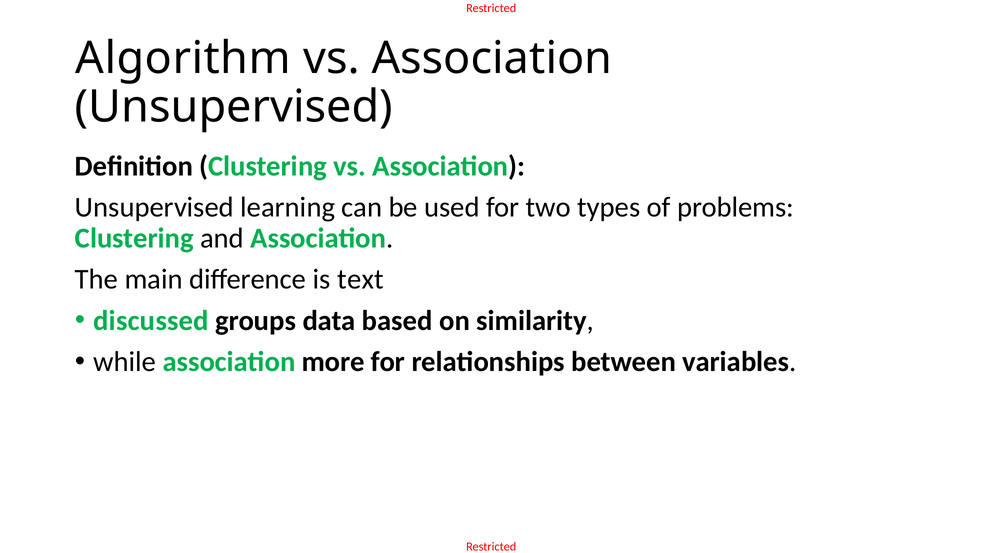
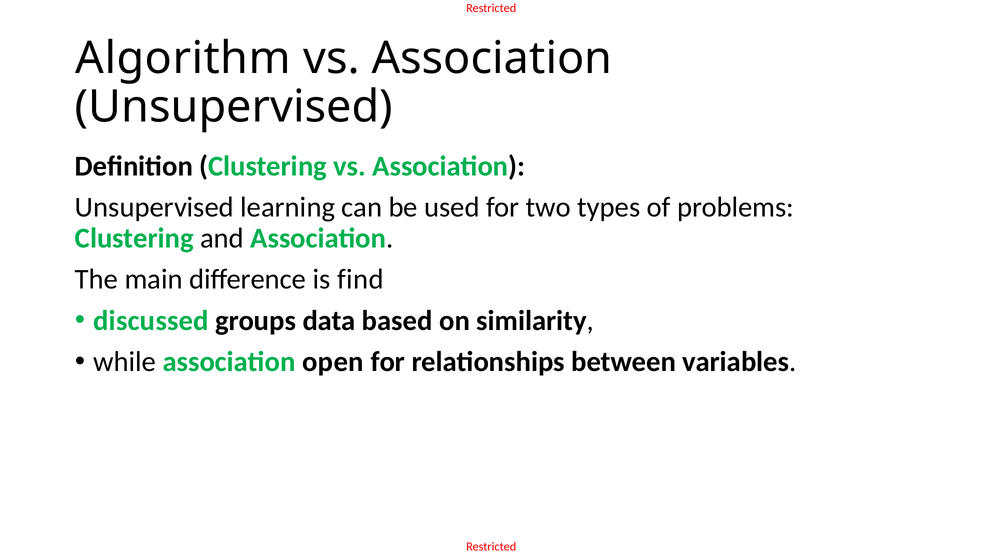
text: text -> find
more: more -> open
